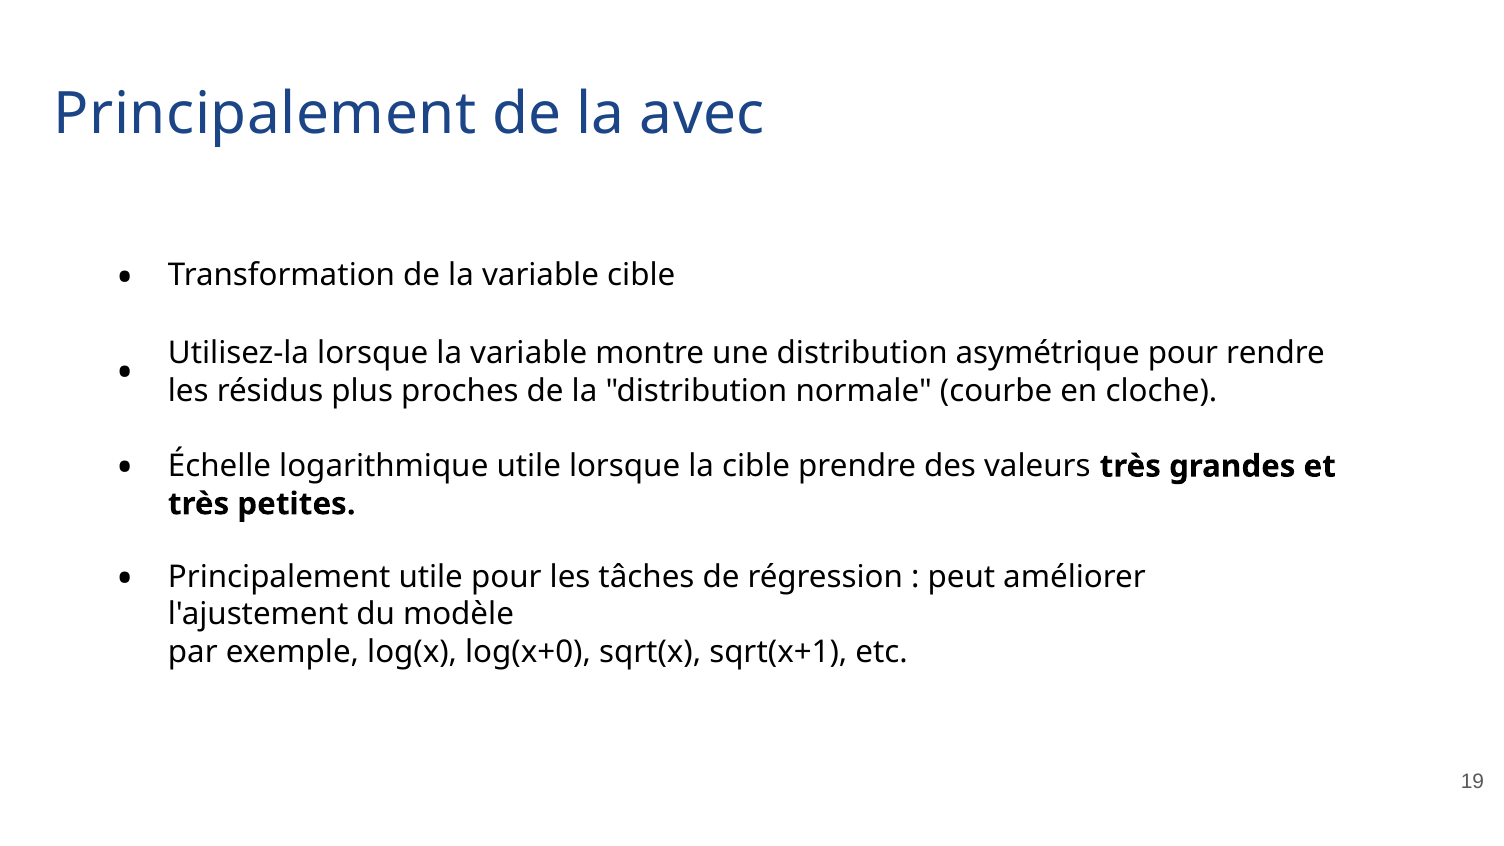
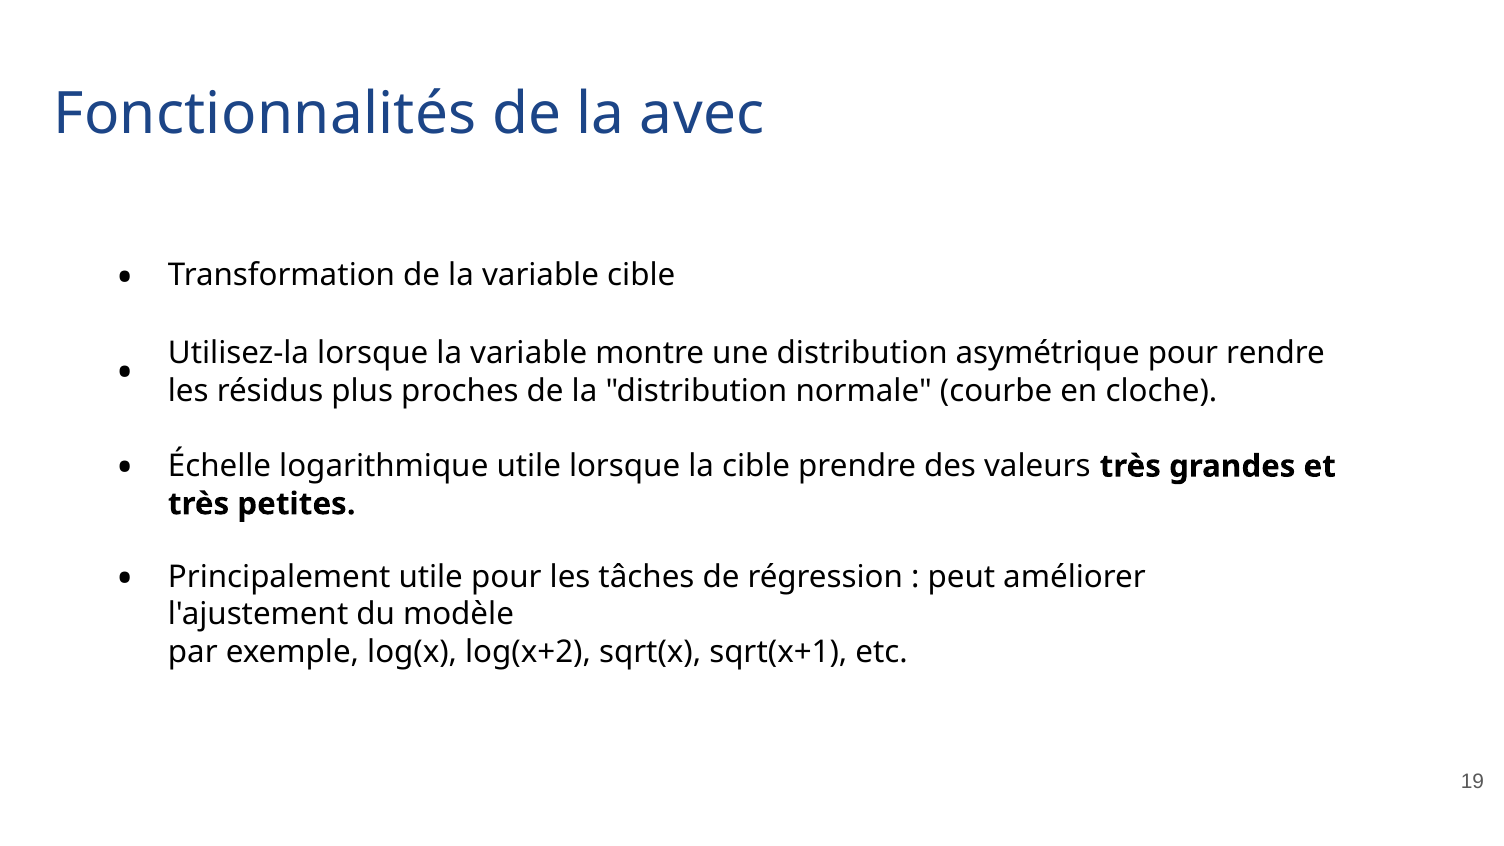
Principalement at (265, 114): Principalement -> Fonctionnalités
log(x+0: log(x+0 -> log(x+2
